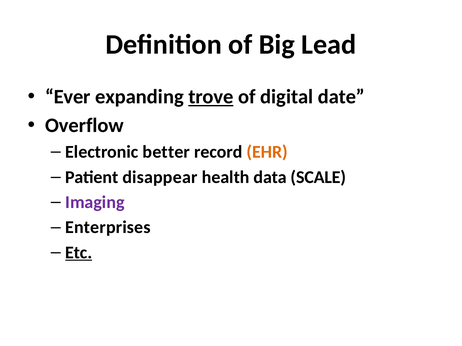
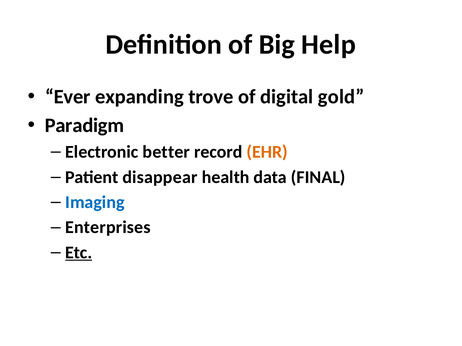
Lead: Lead -> Help
trove underline: present -> none
date: date -> gold
Overflow: Overflow -> Paradigm
SCALE: SCALE -> FINAL
Imaging colour: purple -> blue
